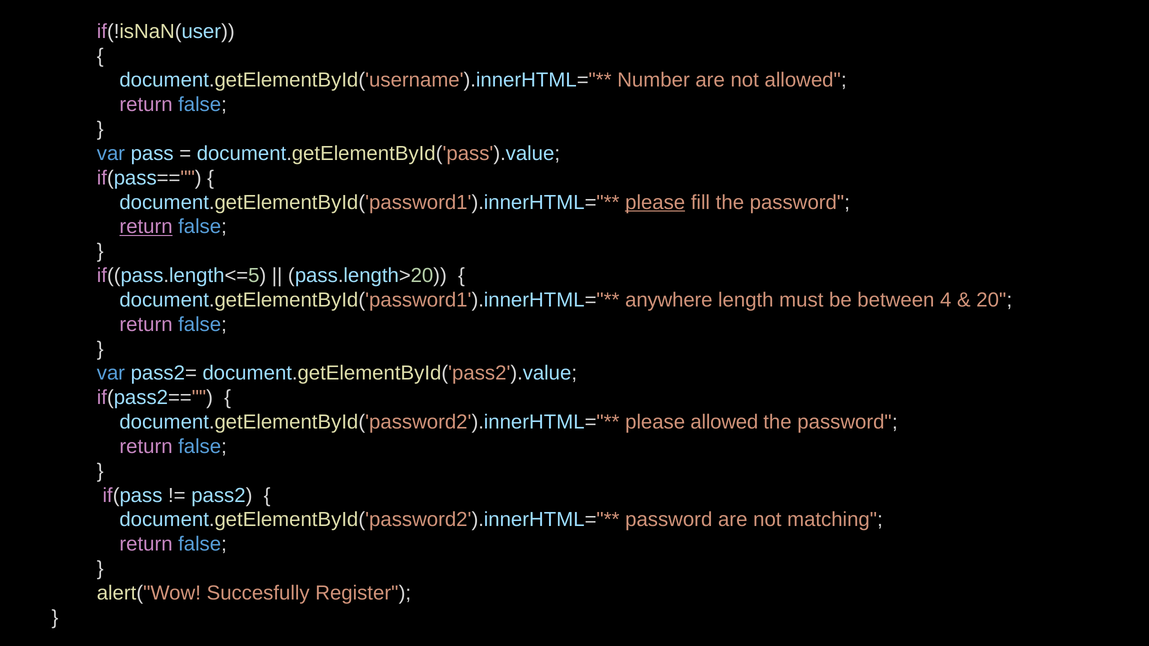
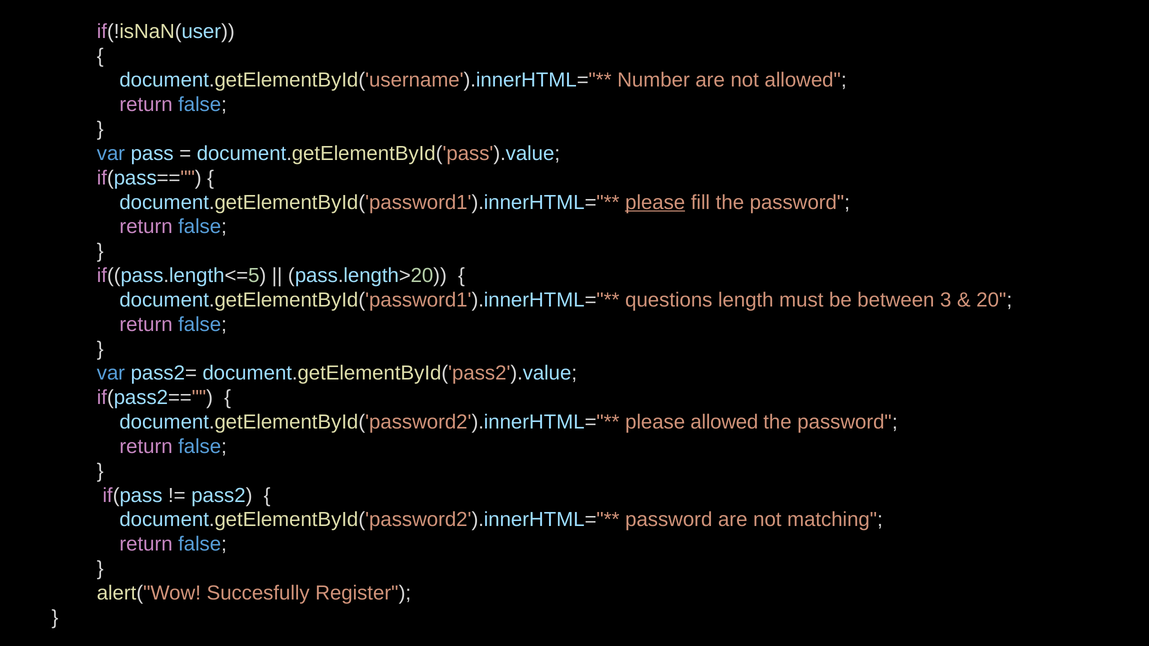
return at (146, 227) underline: present -> none
anywhere: anywhere -> questions
4: 4 -> 3
